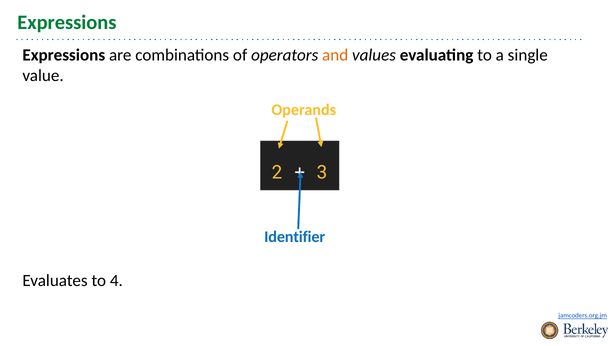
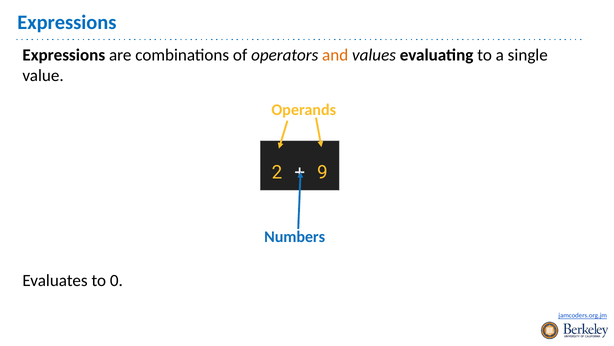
Expressions at (67, 22) colour: green -> blue
3: 3 -> 9
Identifier: Identifier -> Numbers
4: 4 -> 0
